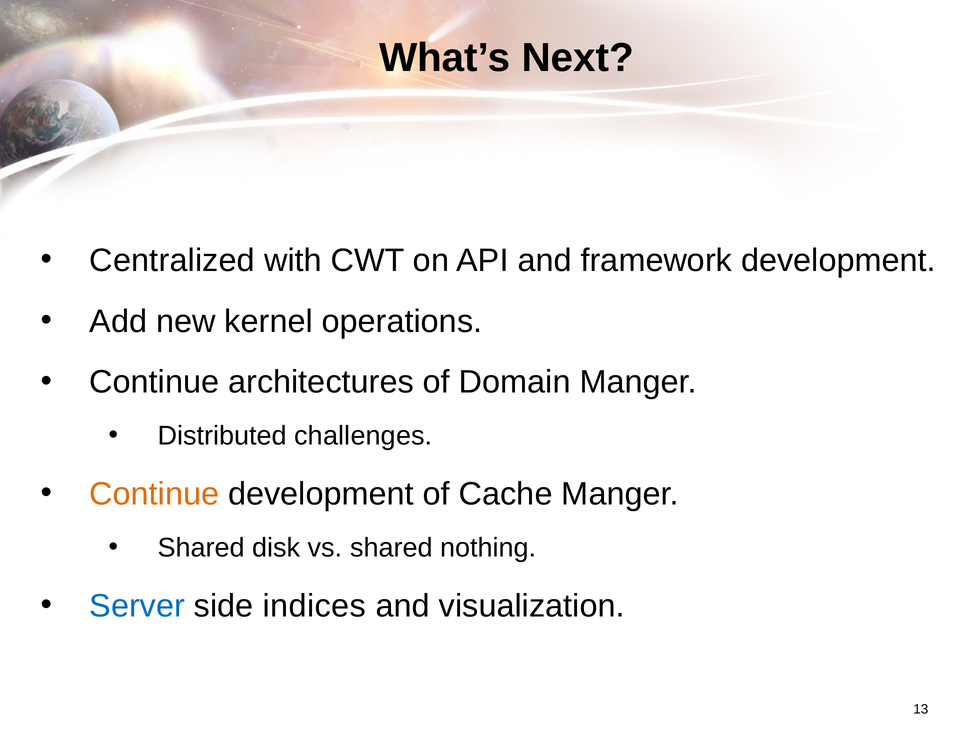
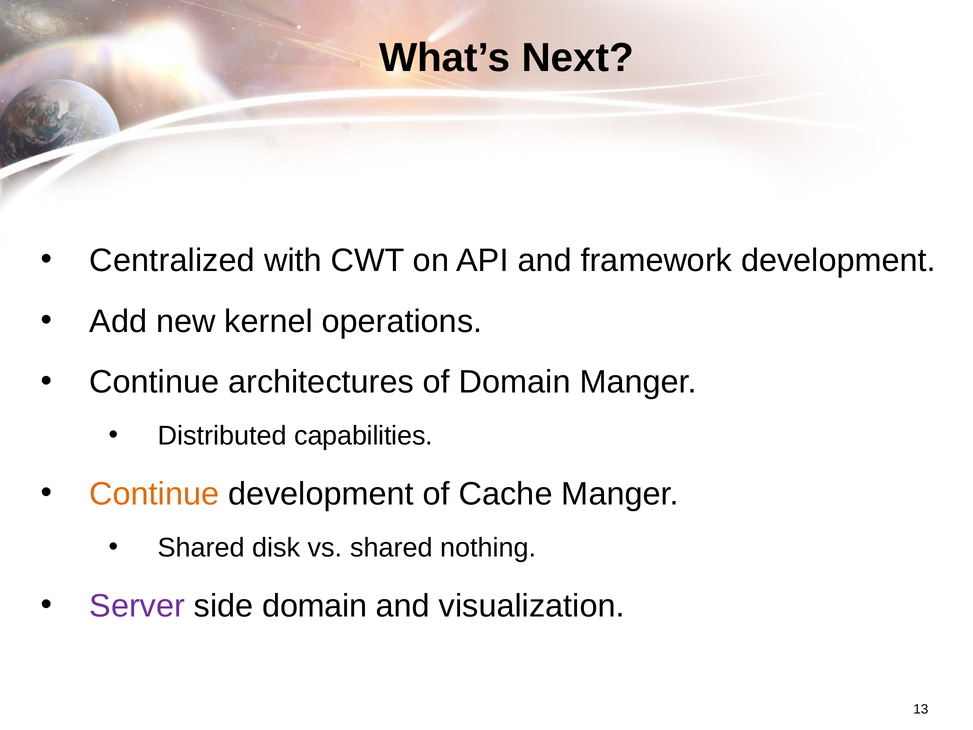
challenges: challenges -> capabilities
Server colour: blue -> purple
side indices: indices -> domain
